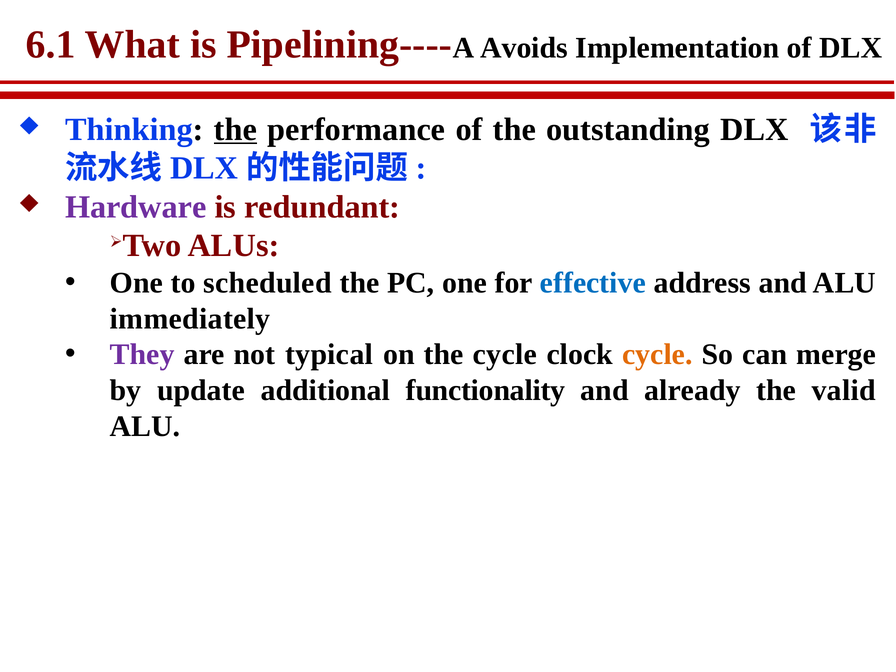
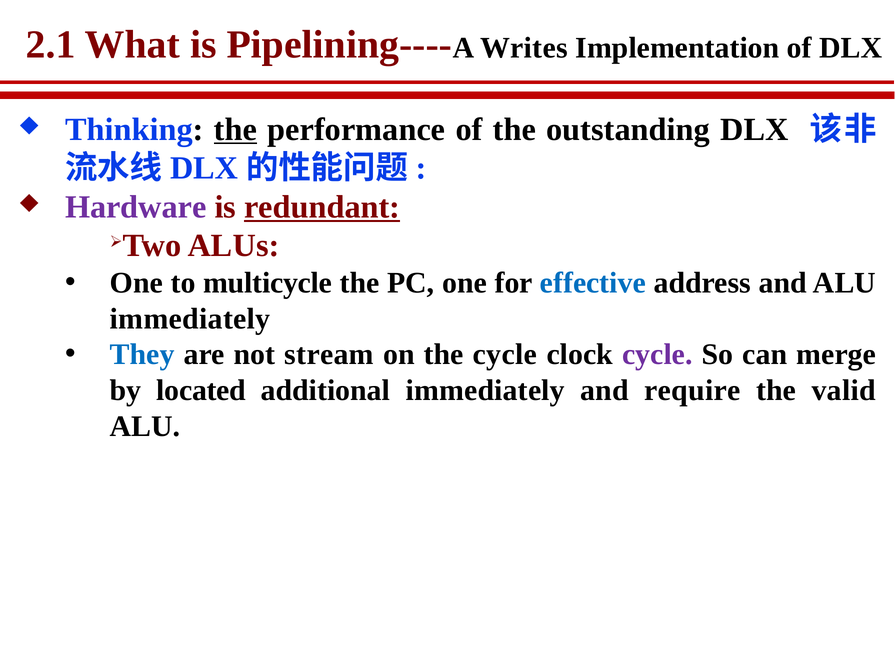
6.1: 6.1 -> 2.1
Avoids: Avoids -> Writes
redundant underline: none -> present
scheduled: scheduled -> multicycle
They colour: purple -> blue
typical: typical -> stream
cycle at (657, 355) colour: orange -> purple
update: update -> located
additional functionality: functionality -> immediately
already: already -> require
